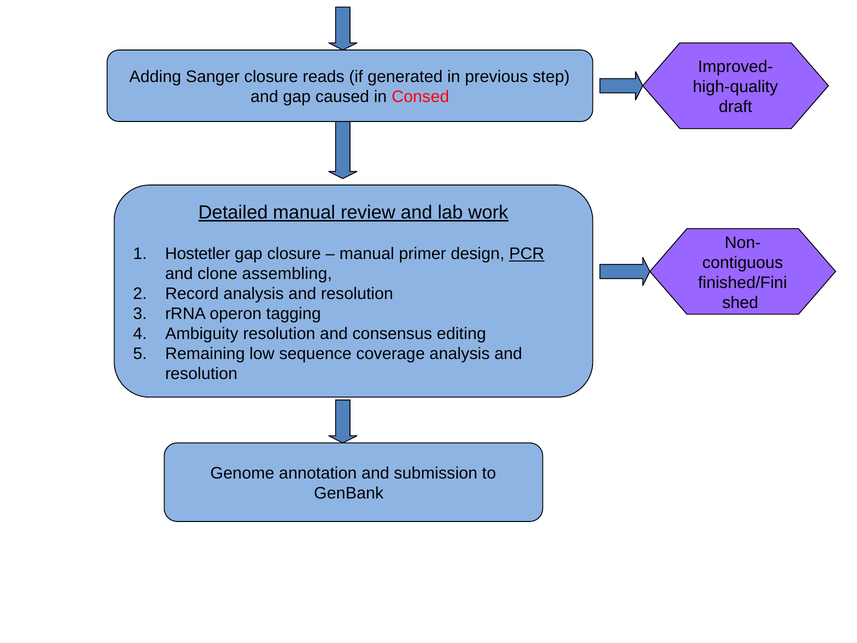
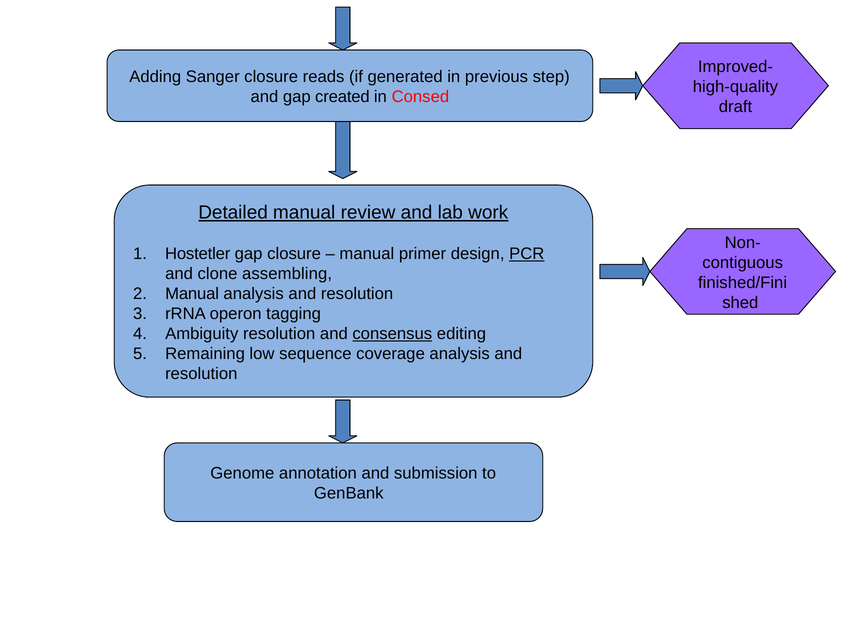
caused: caused -> created
Record at (192, 294): Record -> Manual
consensus underline: none -> present
